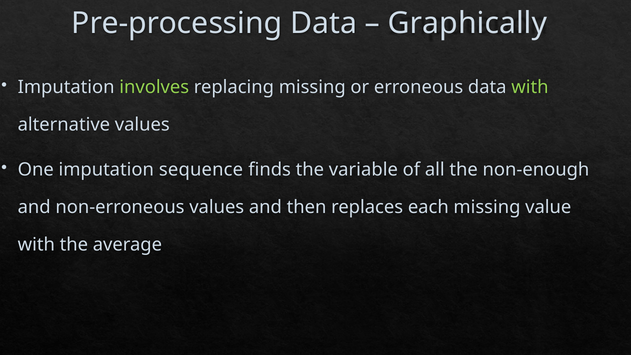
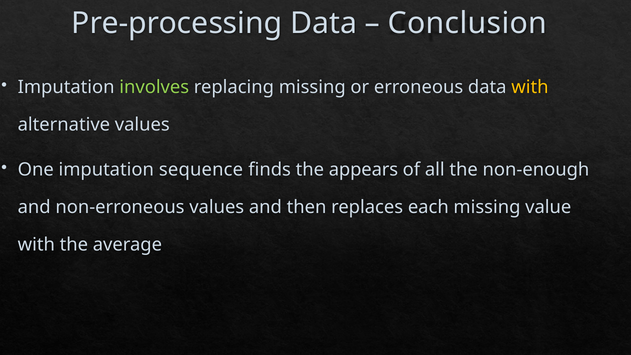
Graphically: Graphically -> Conclusion
with at (530, 87) colour: light green -> yellow
variable: variable -> appears
